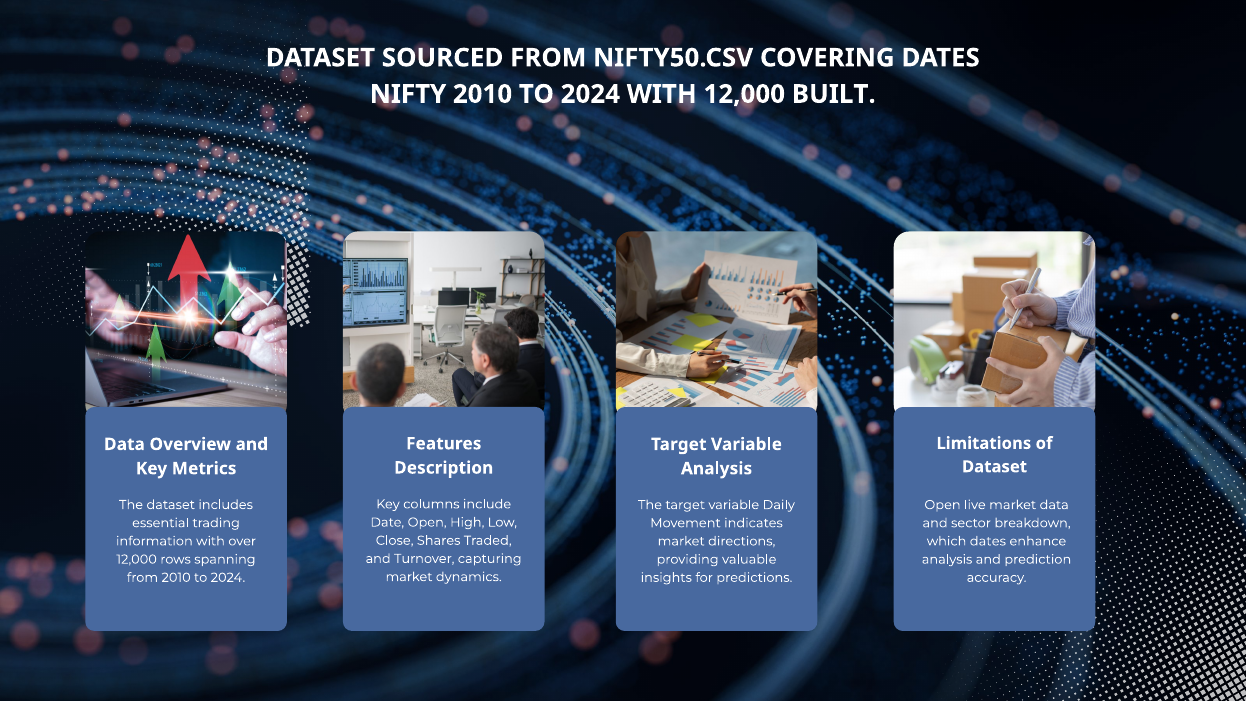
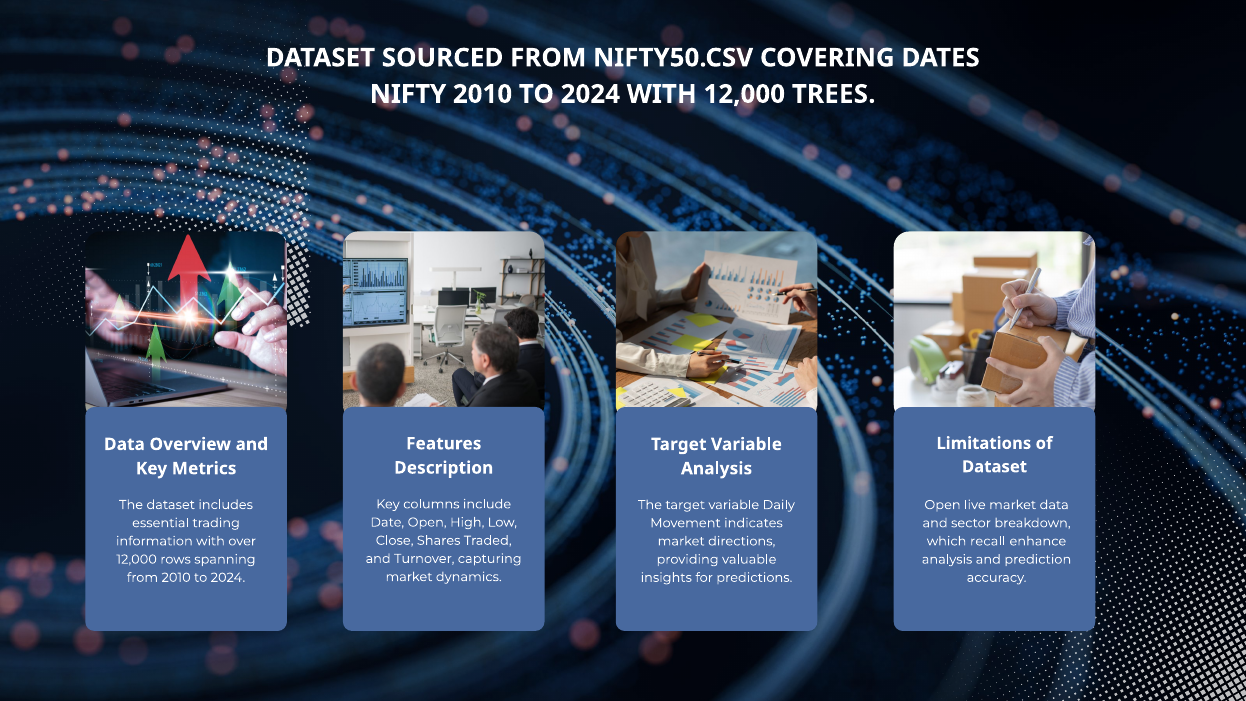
BUILT: BUILT -> TREES
which dates: dates -> recall
